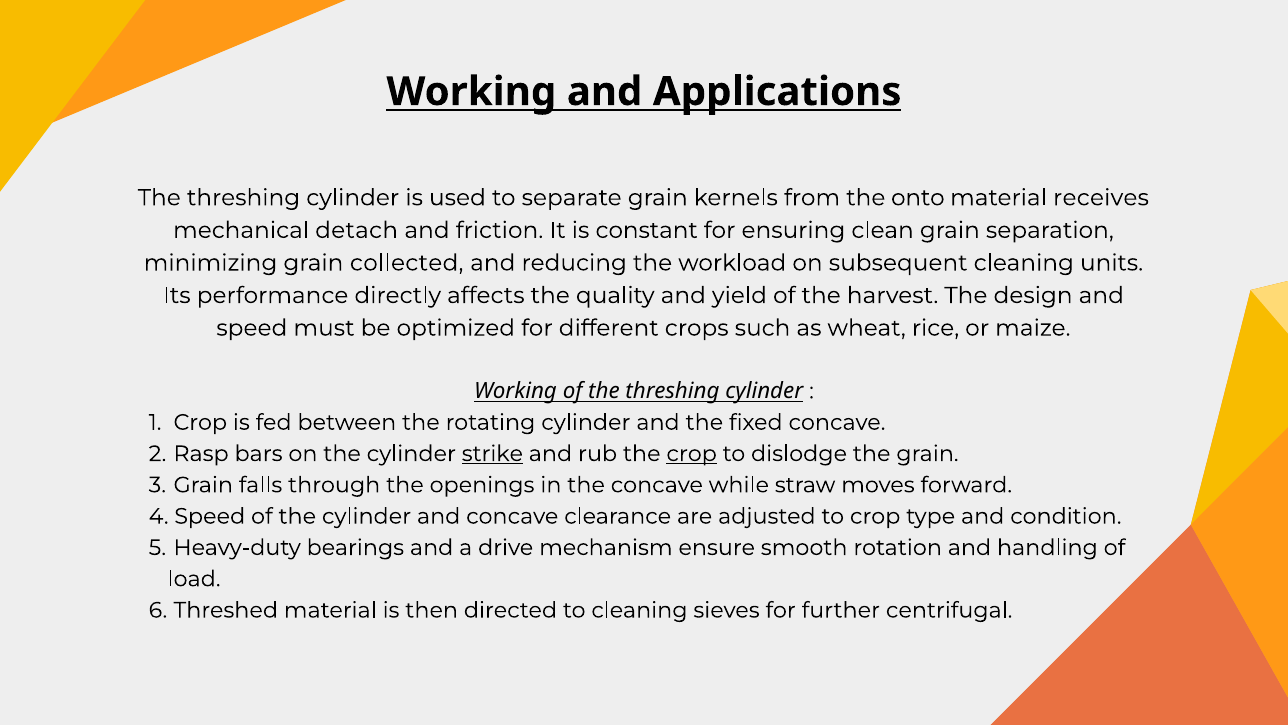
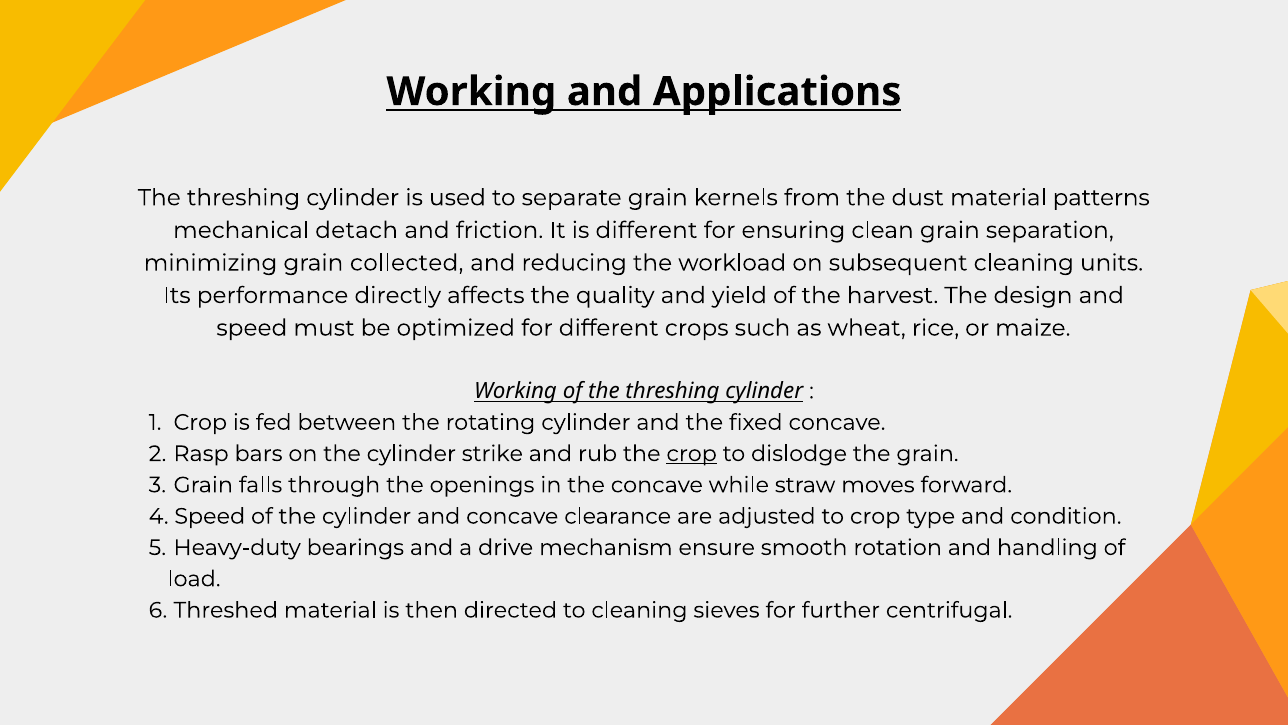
onto: onto -> dust
receives: receives -> patterns
is constant: constant -> different
strike underline: present -> none
